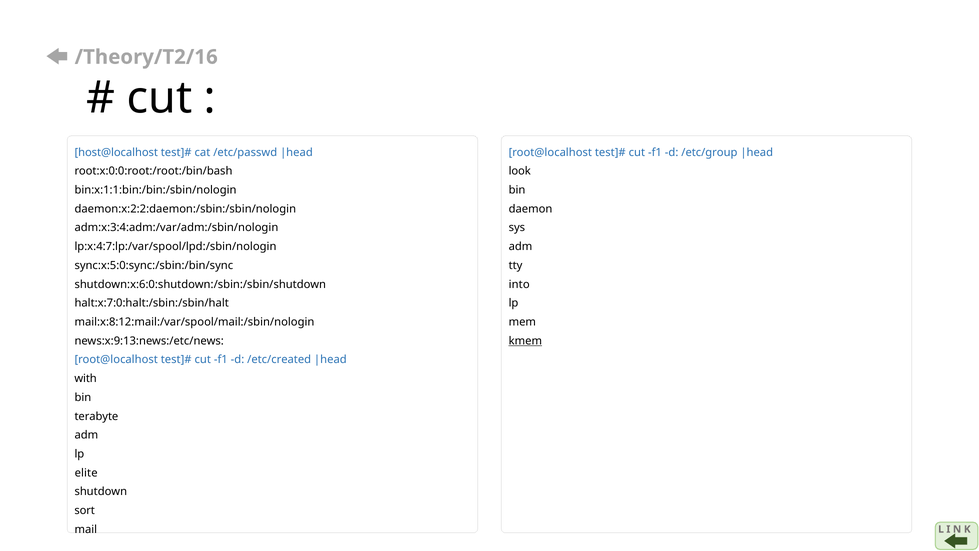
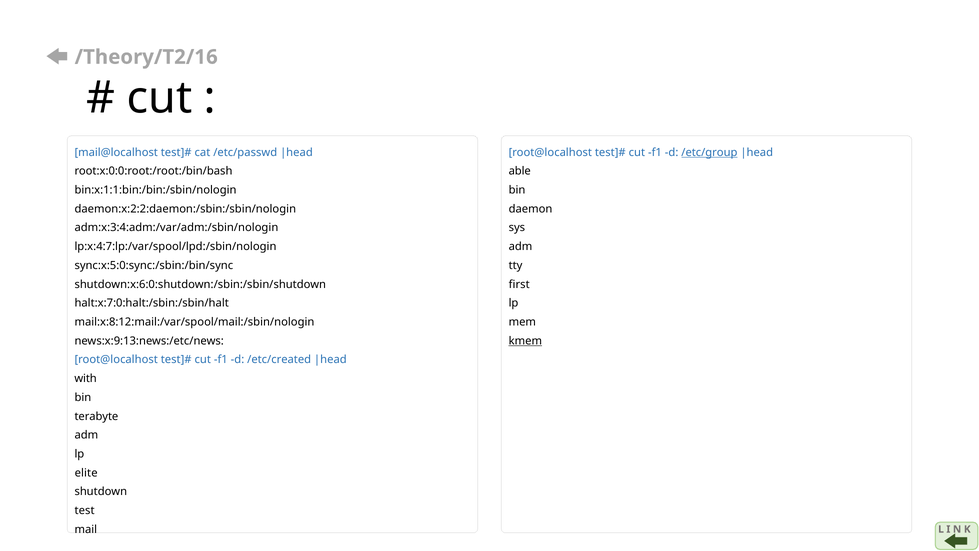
host@localhost: host@localhost -> mail@localhost
/etc/group underline: none -> present
look: look -> able
into: into -> first
sort: sort -> test
